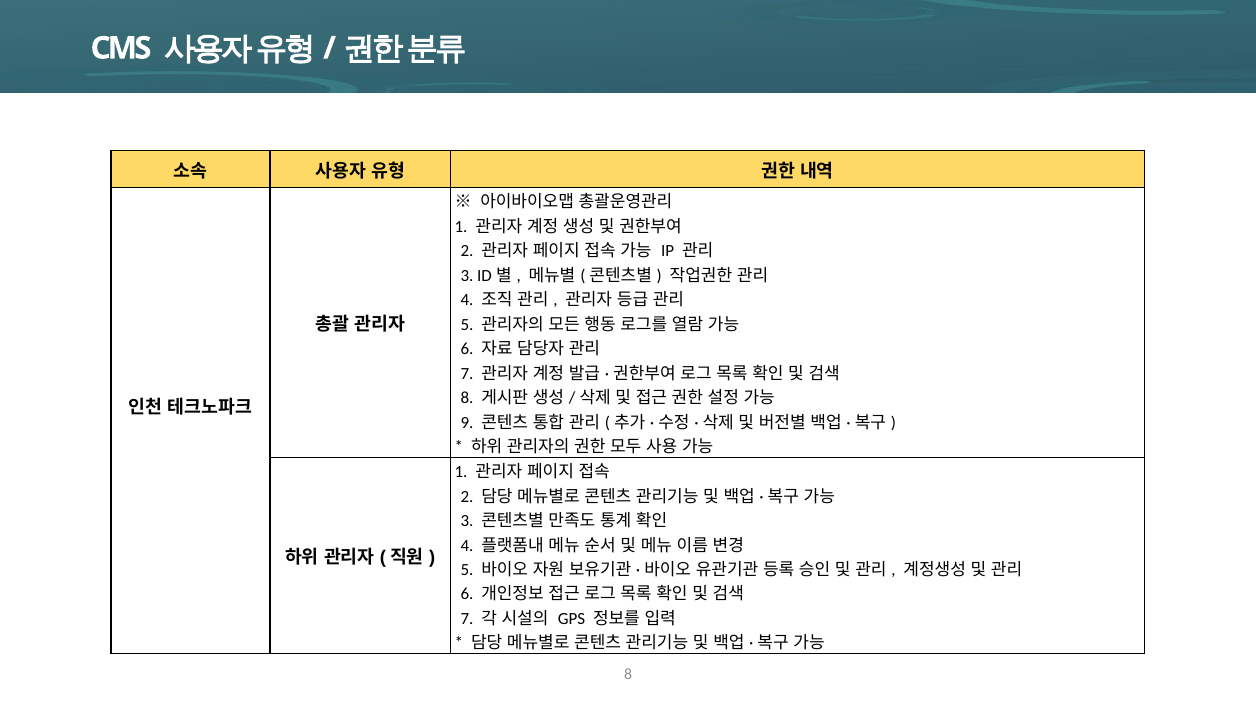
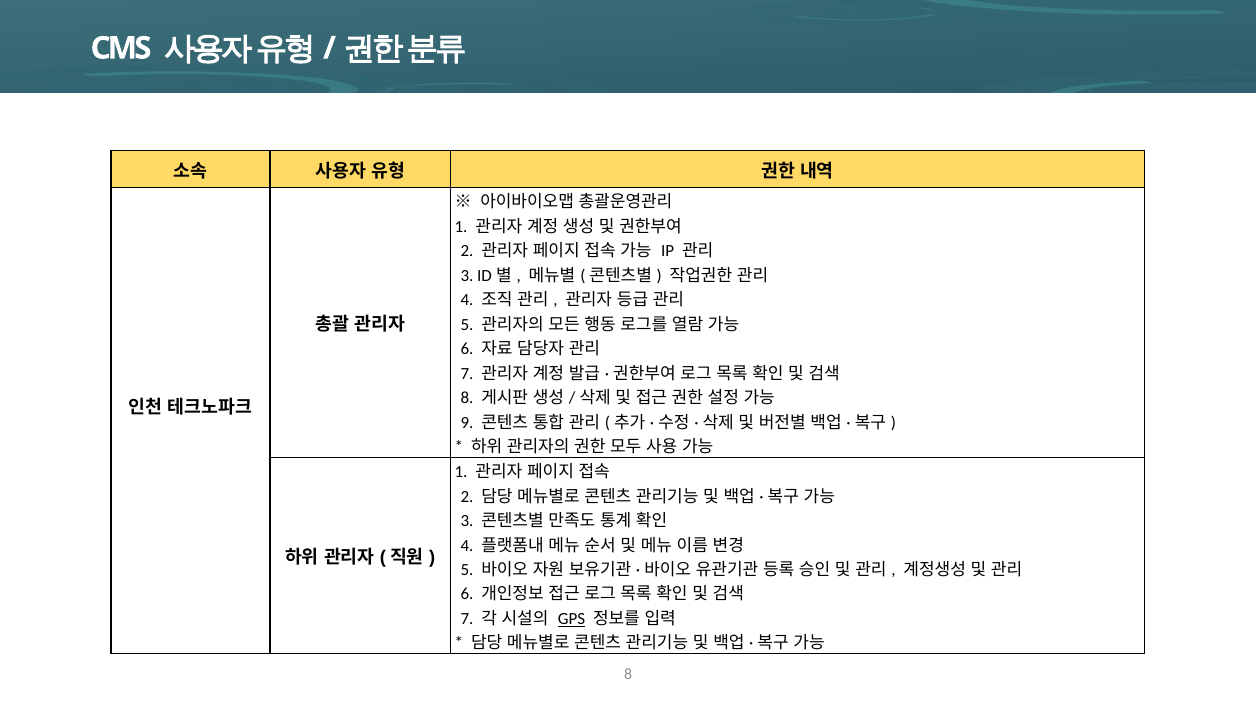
GPS underline: none -> present
